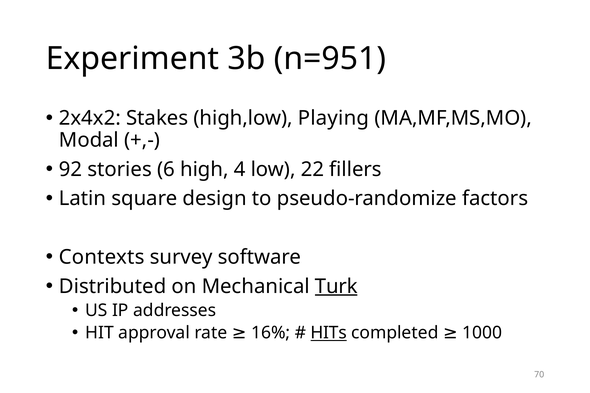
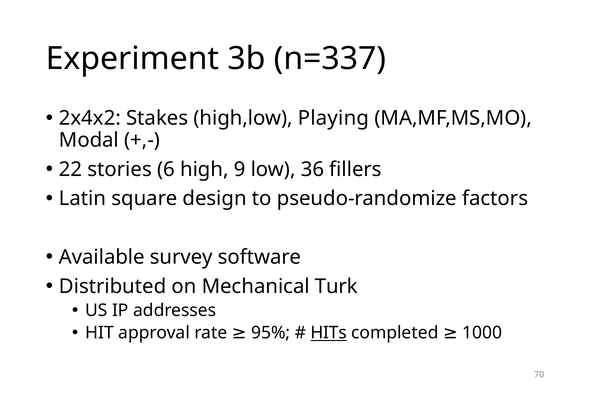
n=951: n=951 -> n=337
92: 92 -> 22
4: 4 -> 9
22: 22 -> 36
Contexts: Contexts -> Available
Turk underline: present -> none
16%: 16% -> 95%
